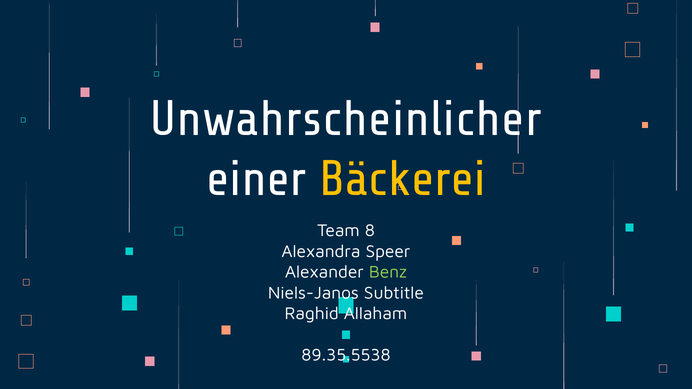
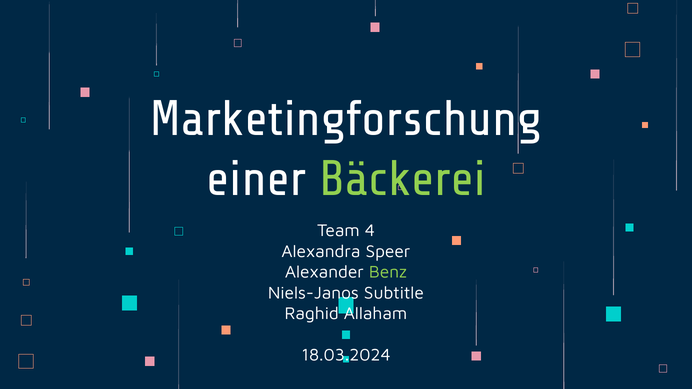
Unwahrscheinlicher: Unwahrscheinlicher -> Marketingforschung
Bäckerei colour: yellow -> light green
8: 8 -> 4
89.35.5538: 89.35.5538 -> 18.03.2024
